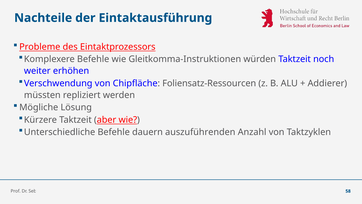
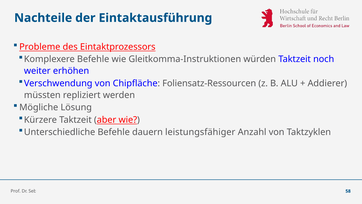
auszuführenden: auszuführenden -> leistungsfähiger
